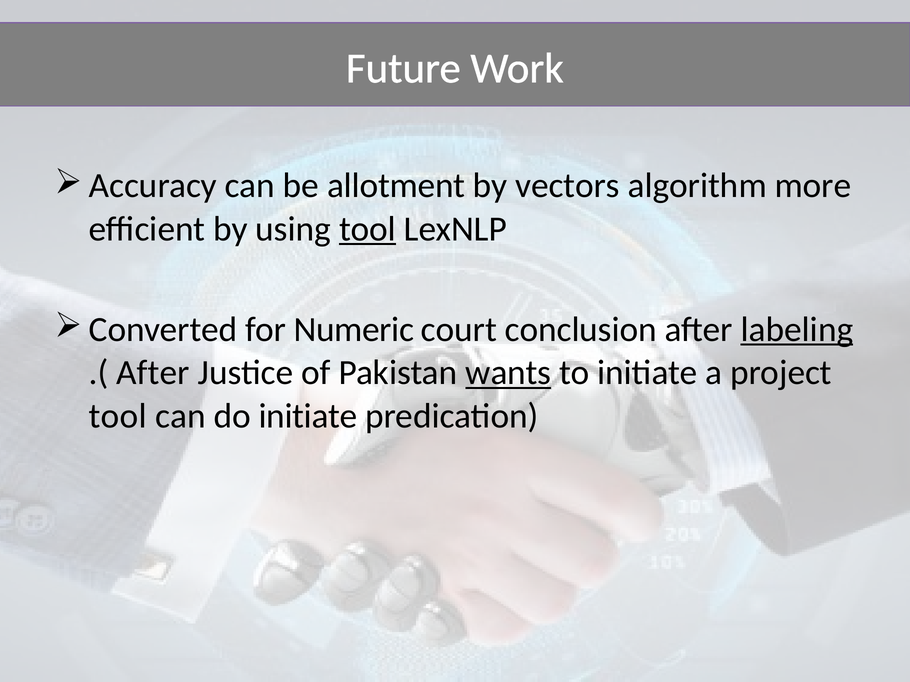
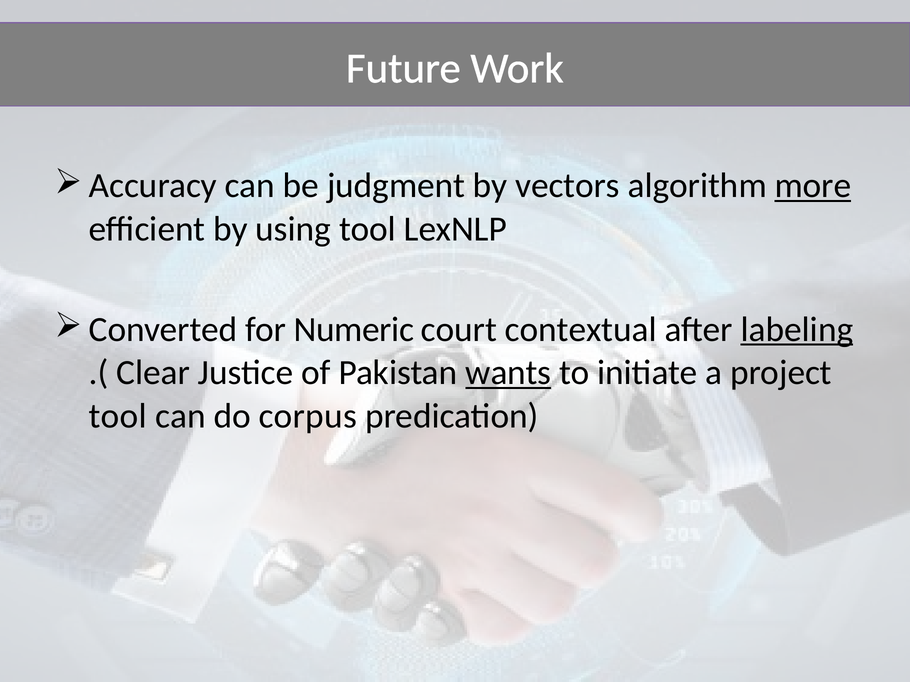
allotment: allotment -> judgment
more underline: none -> present
tool at (368, 229) underline: present -> none
conclusion: conclusion -> contextual
After at (153, 373): After -> Clear
do initiate: initiate -> corpus
